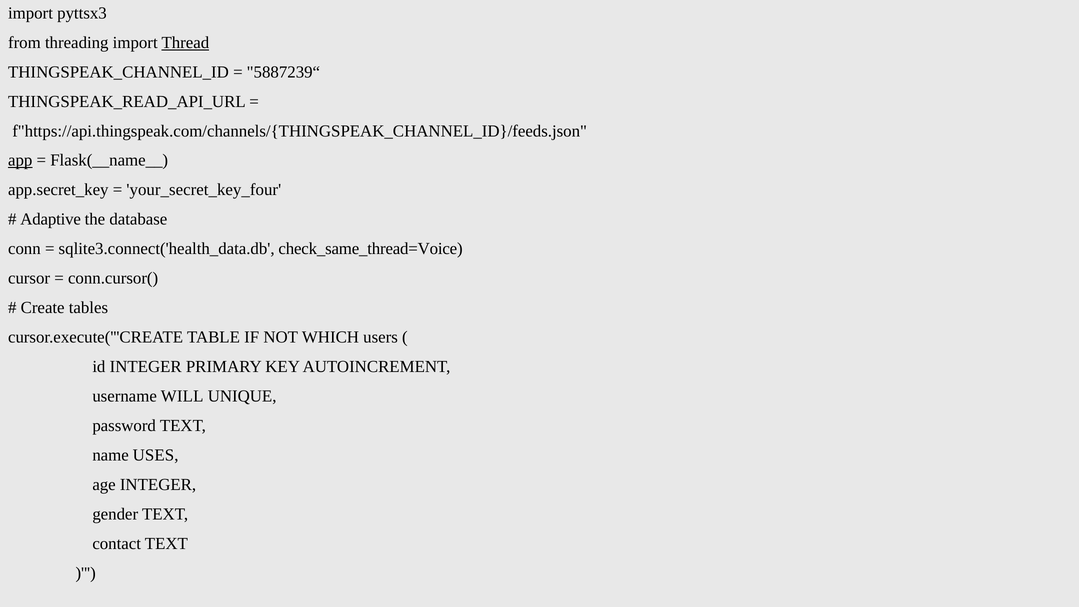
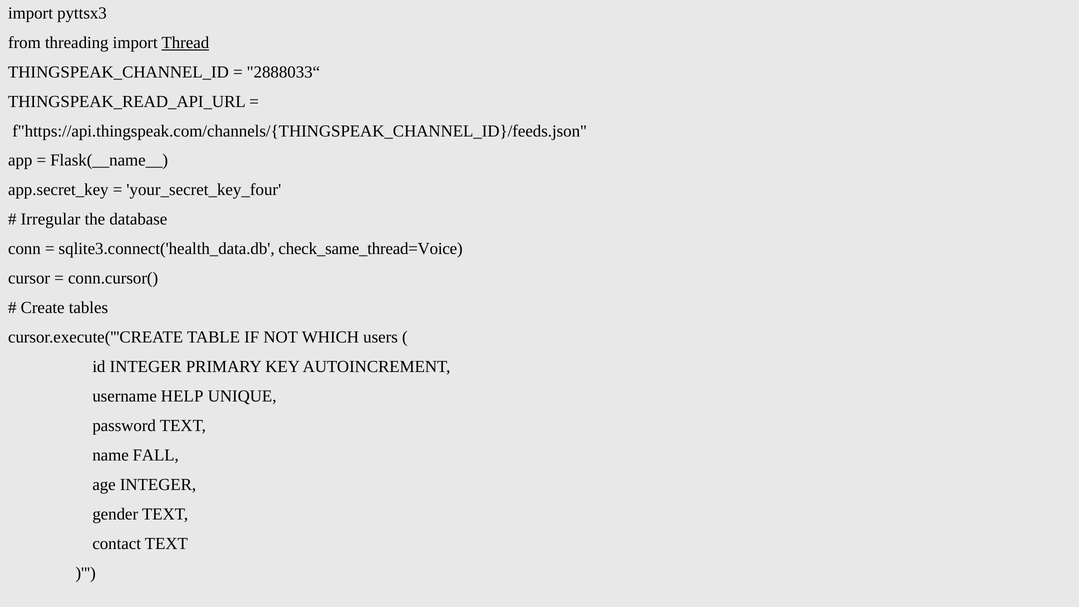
5887239“: 5887239“ -> 2888033“
app underline: present -> none
Adaptive: Adaptive -> Irregular
WILL: WILL -> HELP
USES: USES -> FALL
